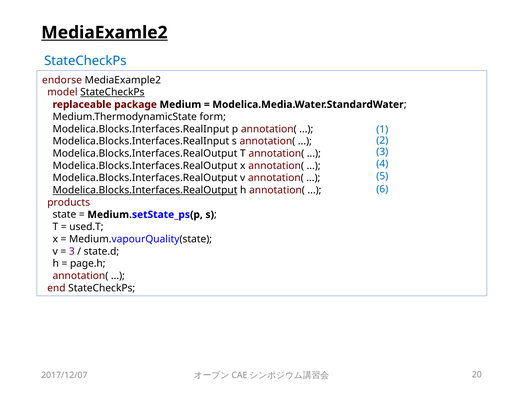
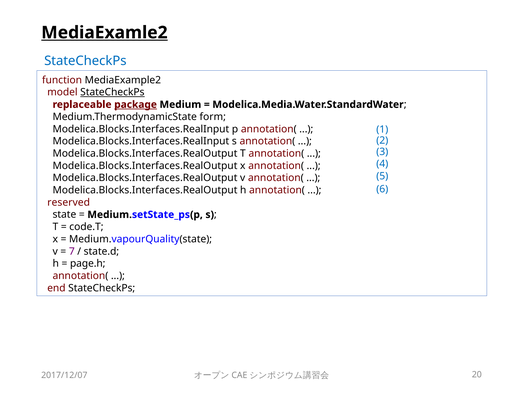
endorse: endorse -> function
package underline: none -> present
Modelica.Blocks.Interfaces.RealOutput at (145, 190) underline: present -> none
products: products -> reserved
used.T: used.T -> code.T
3 at (72, 251): 3 -> 7
